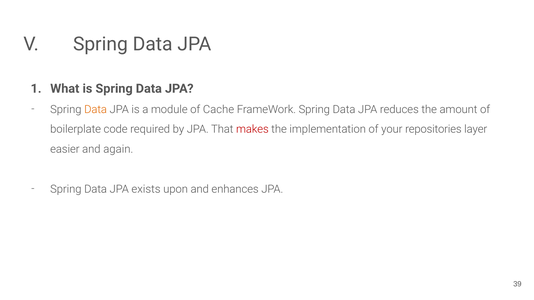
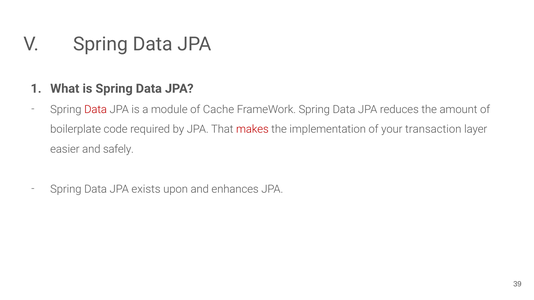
Data at (96, 109) colour: orange -> red
repositories: repositories -> transaction
again: again -> safely
